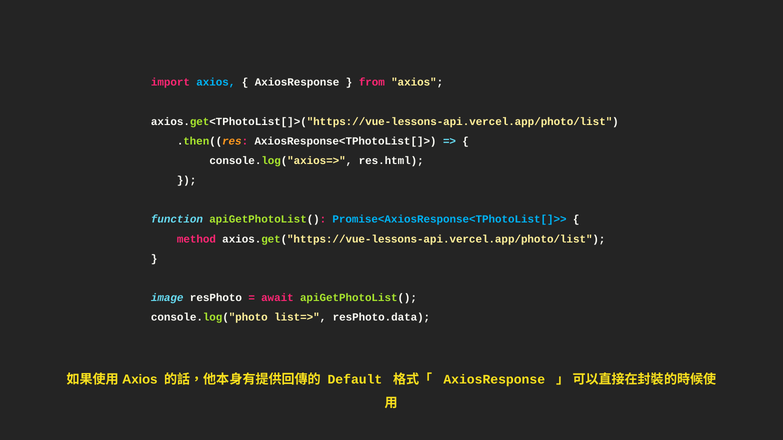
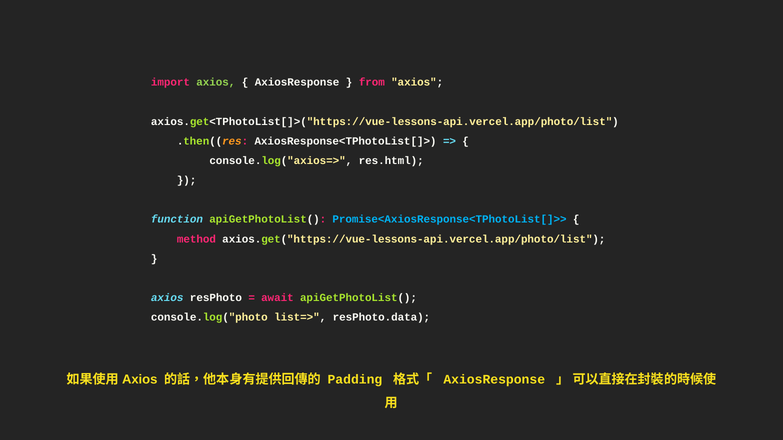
axios at (216, 82) colour: light blue -> light green
image at (167, 298): image -> axios
Default: Default -> Padding
